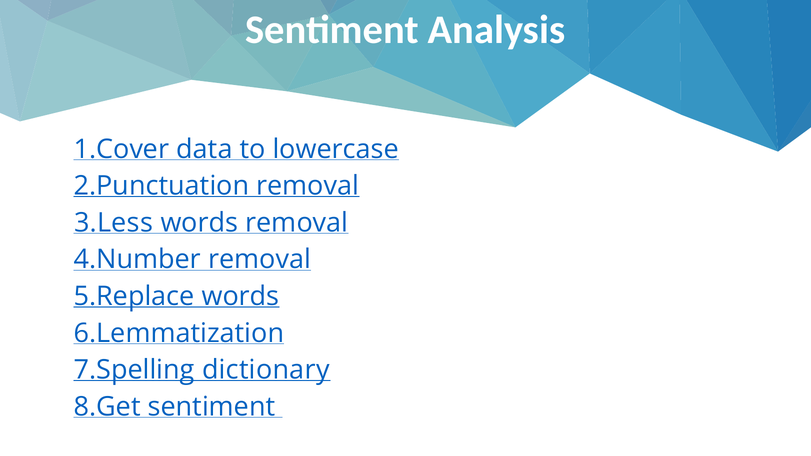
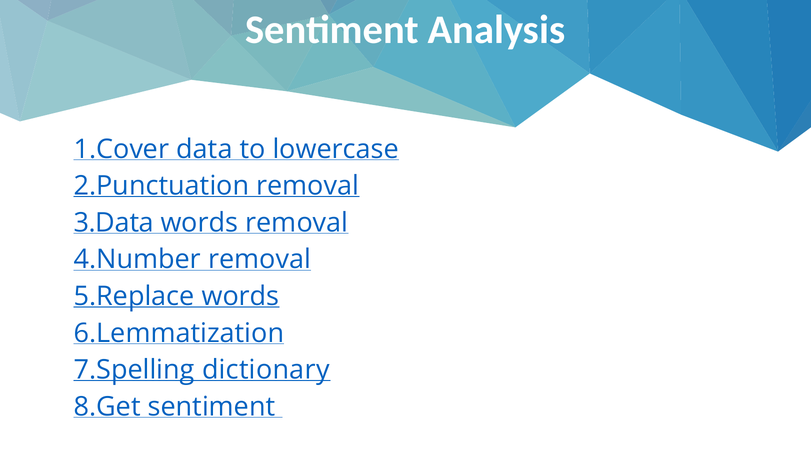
3.Less: 3.Less -> 3.Data
